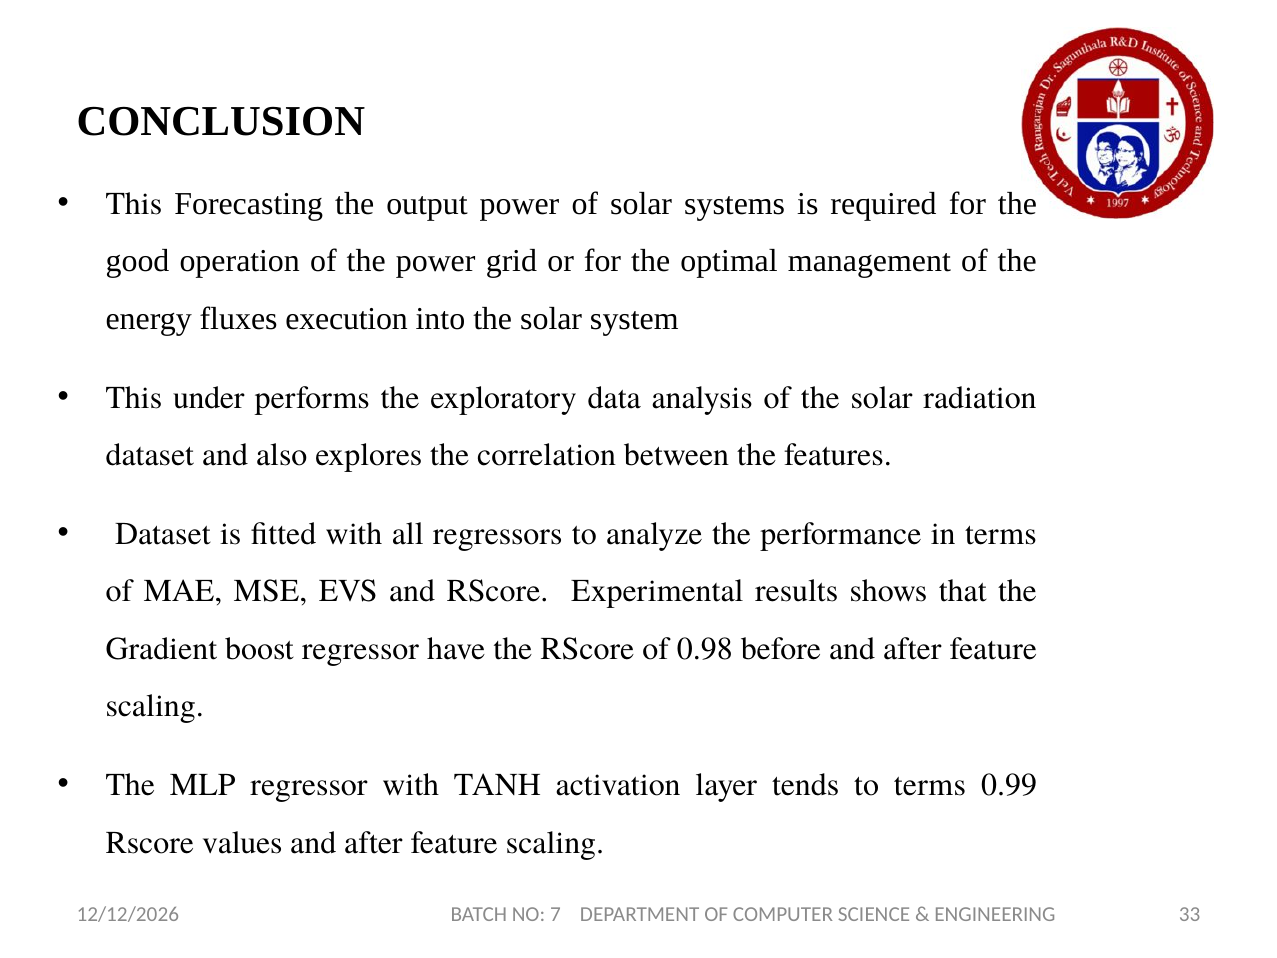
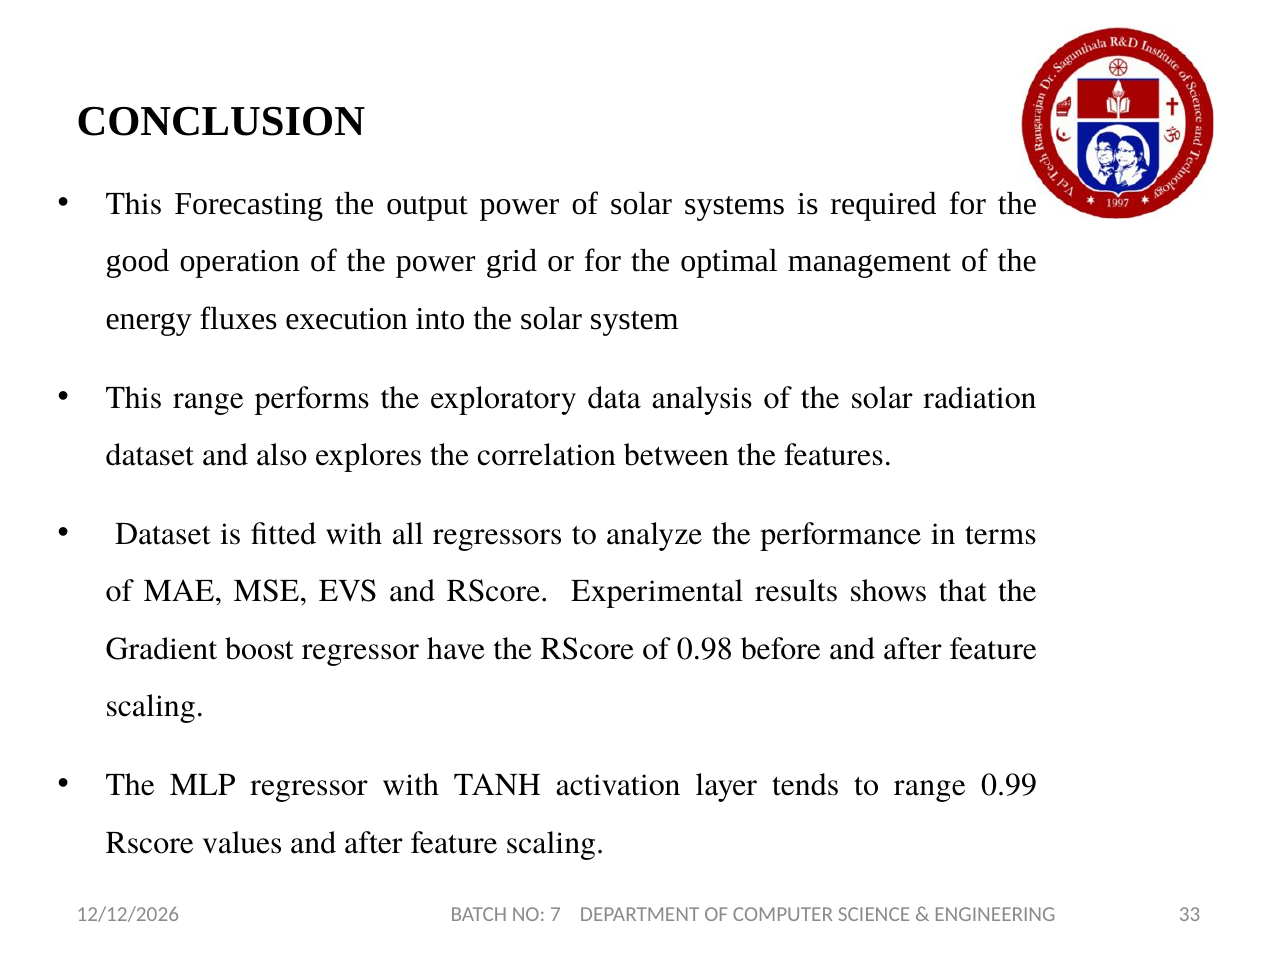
This under: under -> range
to terms: terms -> range
